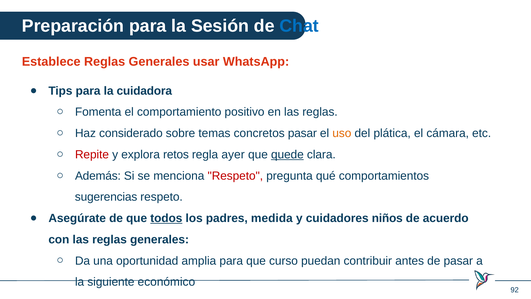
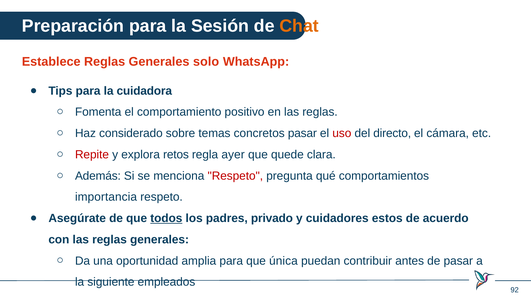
Chat colour: blue -> orange
usar: usar -> solo
uso colour: orange -> red
plática: plática -> directo
quede underline: present -> none
sugerencias: sugerencias -> importancia
medida: medida -> privado
niños: niños -> estos
curso: curso -> única
económico: económico -> empleados
